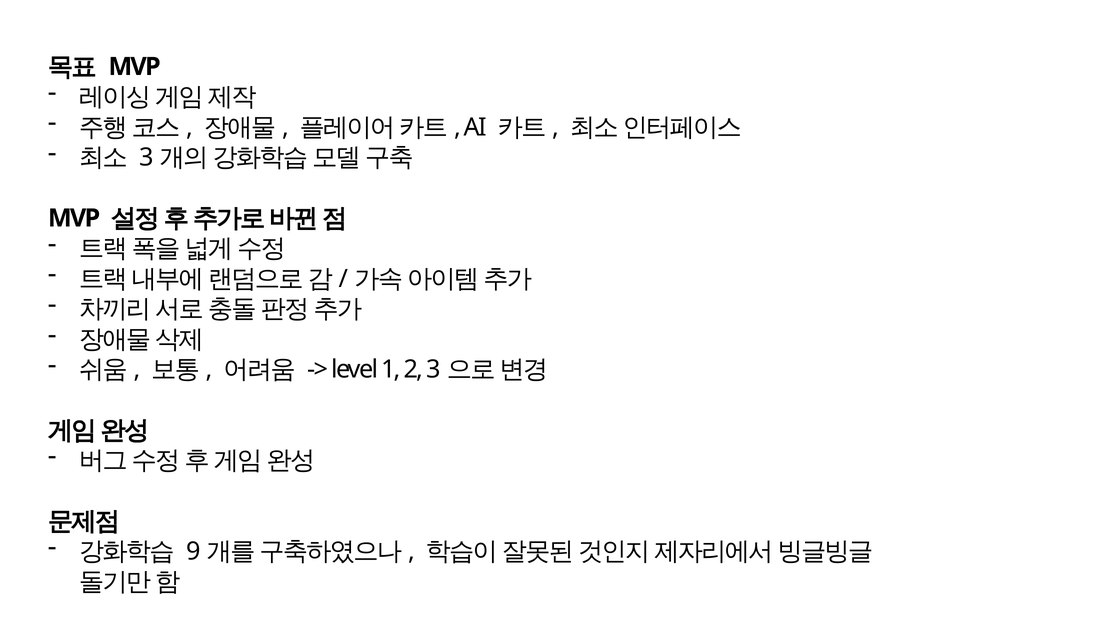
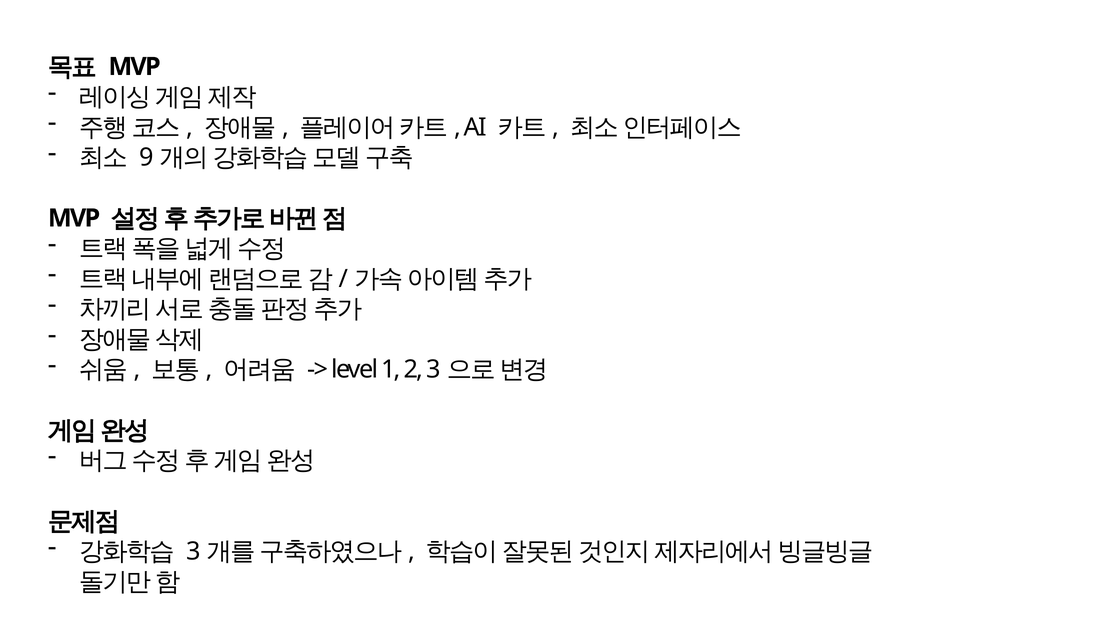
3 at (147, 157): 3 -> 9
9 at (194, 551): 9 -> 3
